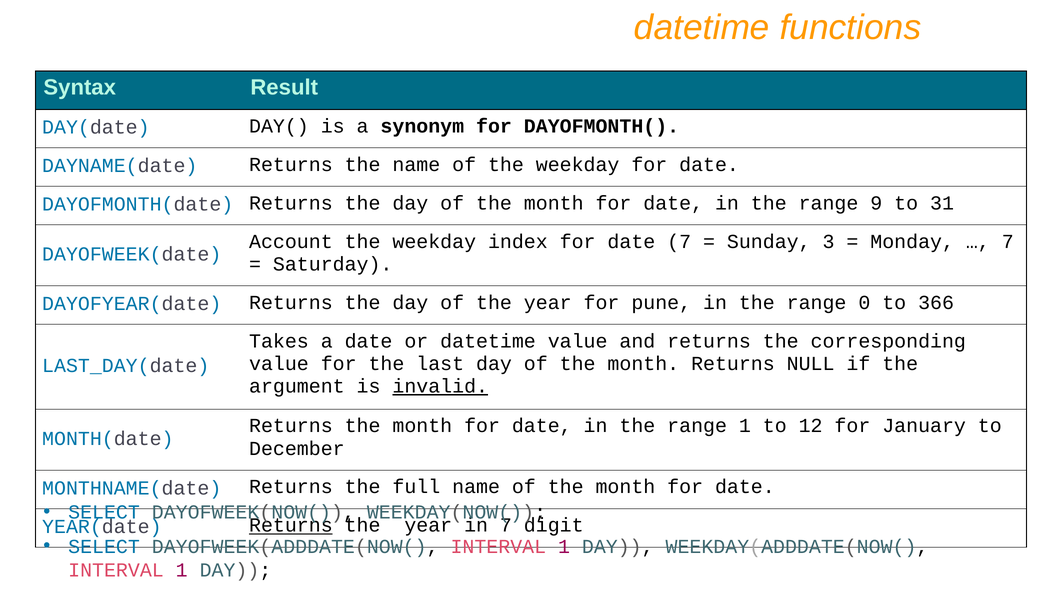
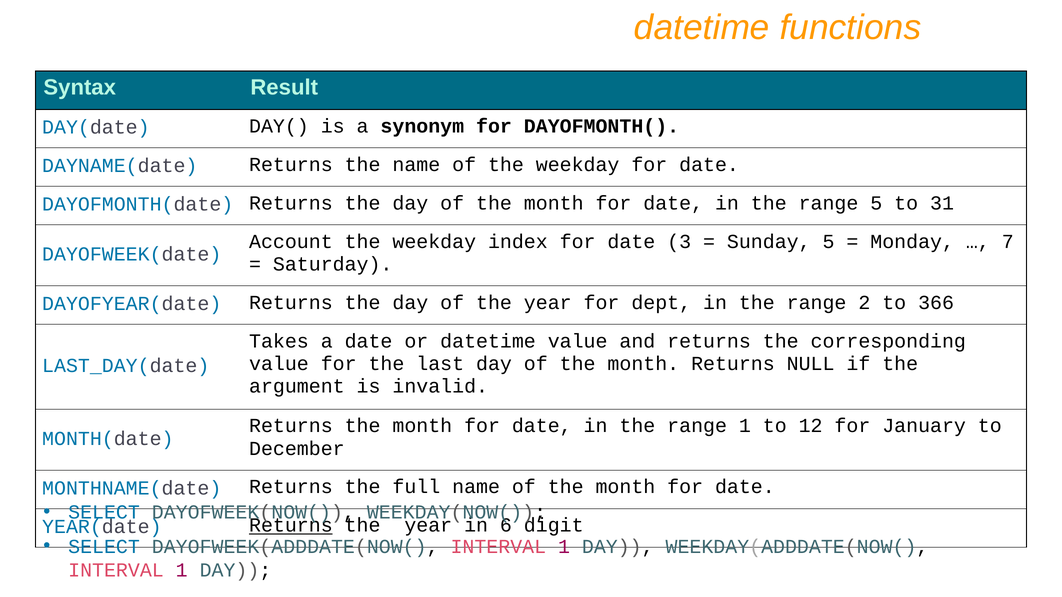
range 9: 9 -> 5
date 7: 7 -> 3
Sunday 3: 3 -> 5
pune: pune -> dept
0: 0 -> 2
invalid underline: present -> none
in 7: 7 -> 6
